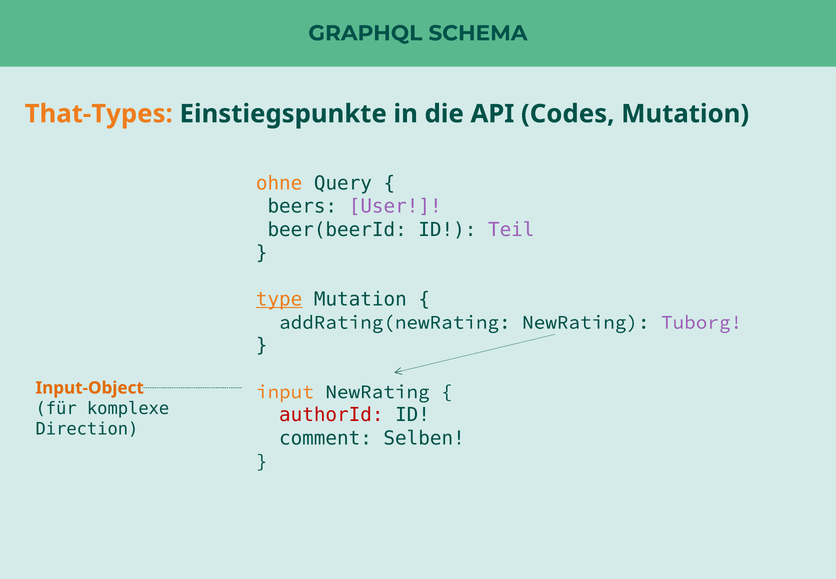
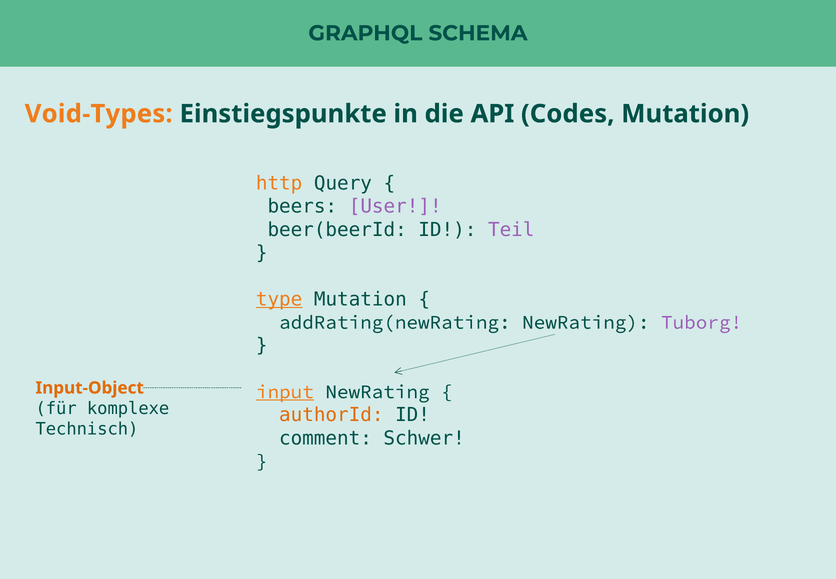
That-Types: That-Types -> Void-Types
ohne: ohne -> http
input underline: none -> present
authorId colour: red -> orange
Direction: Direction -> Technisch
Selben: Selben -> Schwer
